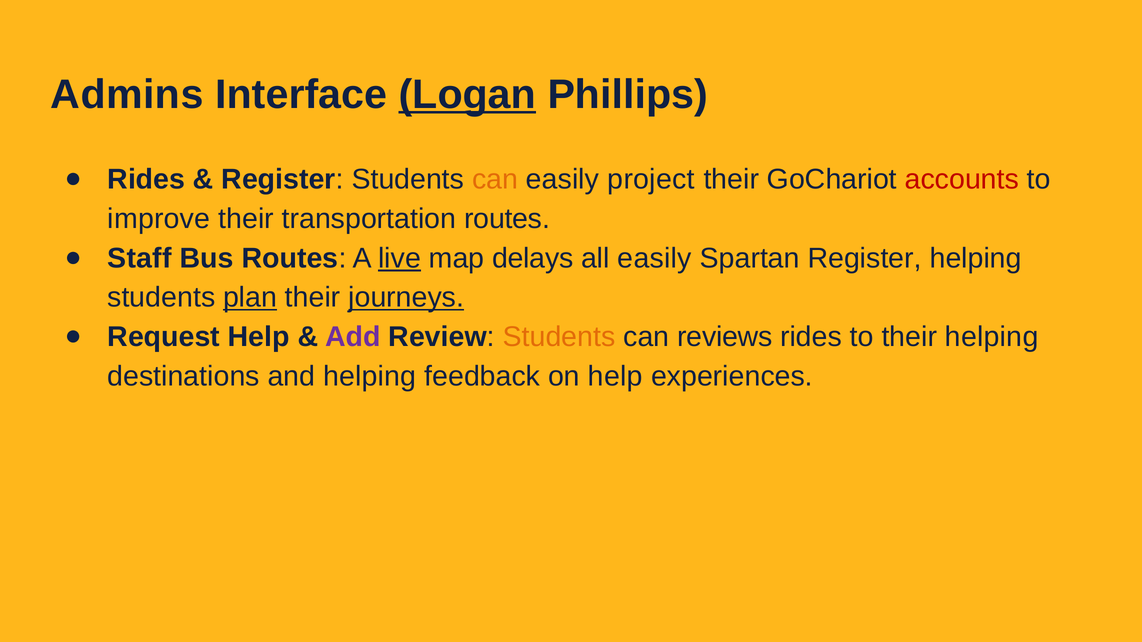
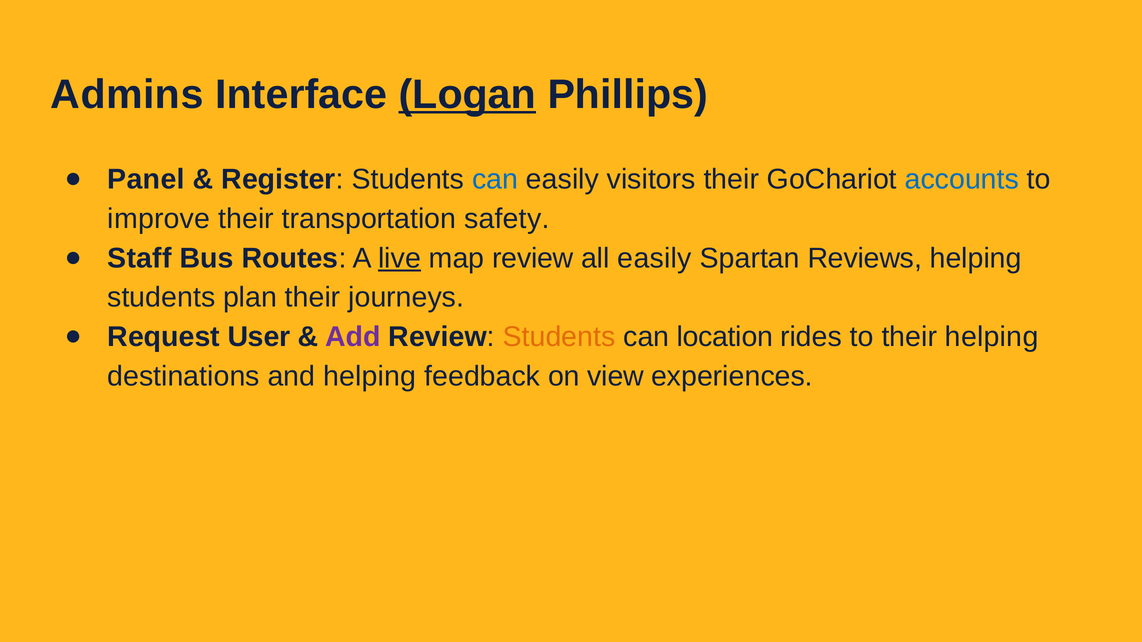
Rides at (146, 180): Rides -> Panel
can at (495, 180) colour: orange -> blue
project: project -> visitors
accounts colour: red -> blue
transportation routes: routes -> safety
map delays: delays -> review
Spartan Register: Register -> Reviews
plan underline: present -> none
journeys underline: present -> none
Request Help: Help -> User
reviews: reviews -> location
on help: help -> view
